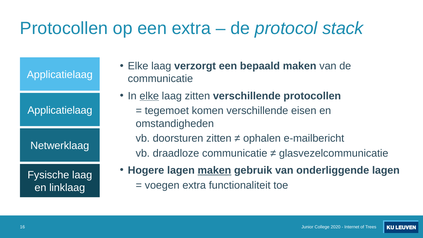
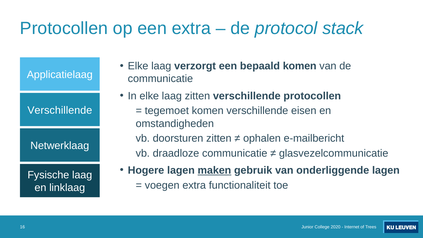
bepaald maken: maken -> komen
elke at (149, 96) underline: present -> none
Applicatielaag at (60, 110): Applicatielaag -> Verschillende
